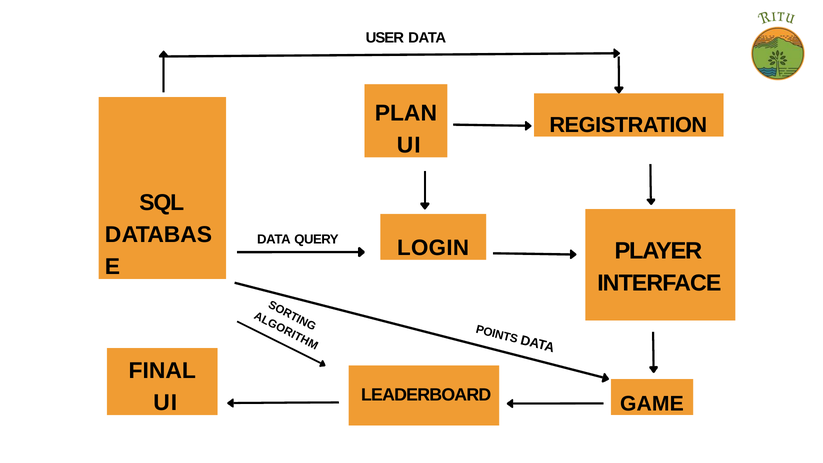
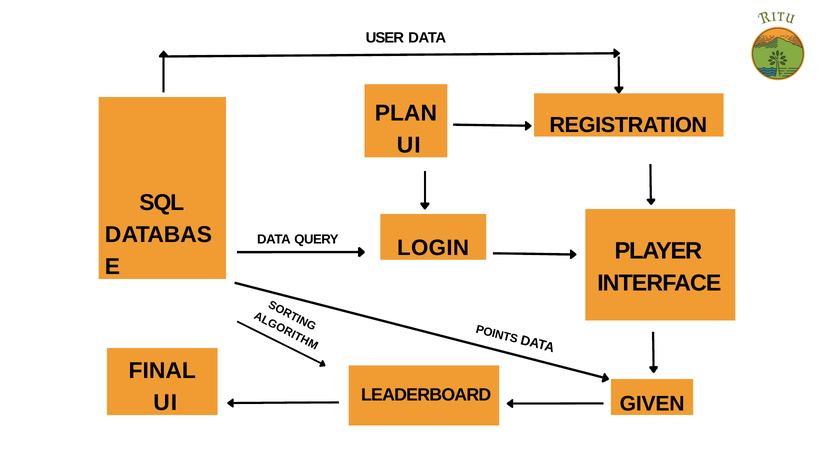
GAME: GAME -> GIVEN
